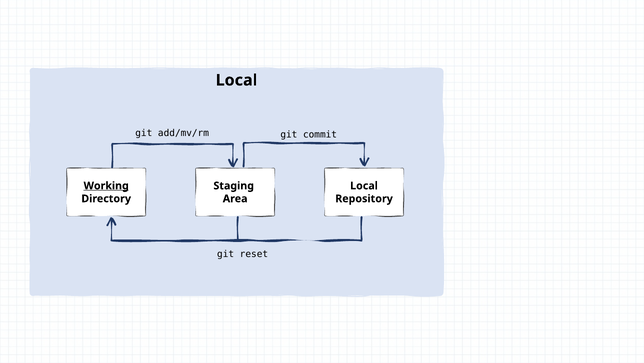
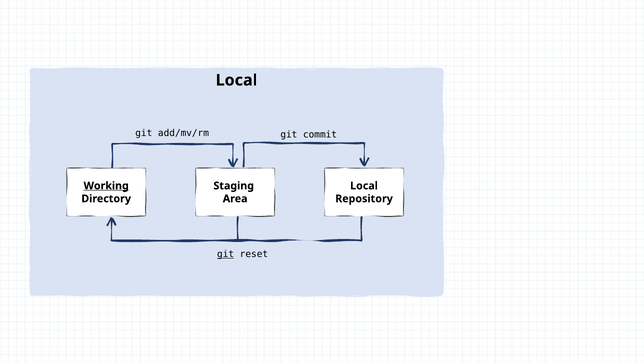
git at (226, 253) underline: none -> present
